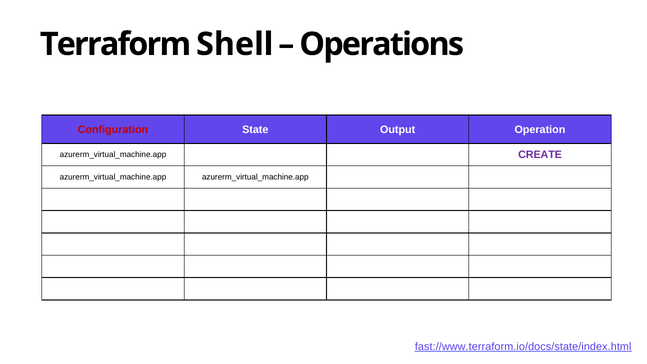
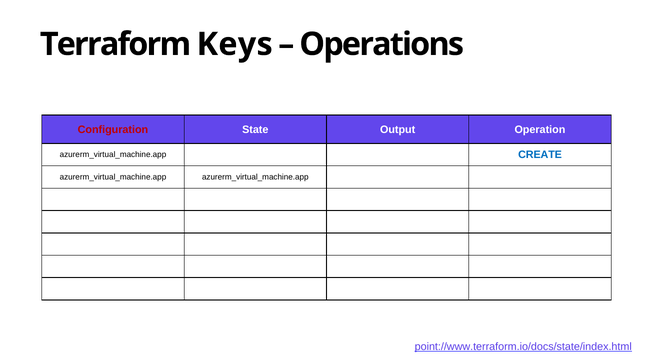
Shell: Shell -> Keys
CREATE colour: purple -> blue
fast://www.terraform.io/docs/state/index.html: fast://www.terraform.io/docs/state/index.html -> point://www.terraform.io/docs/state/index.html
